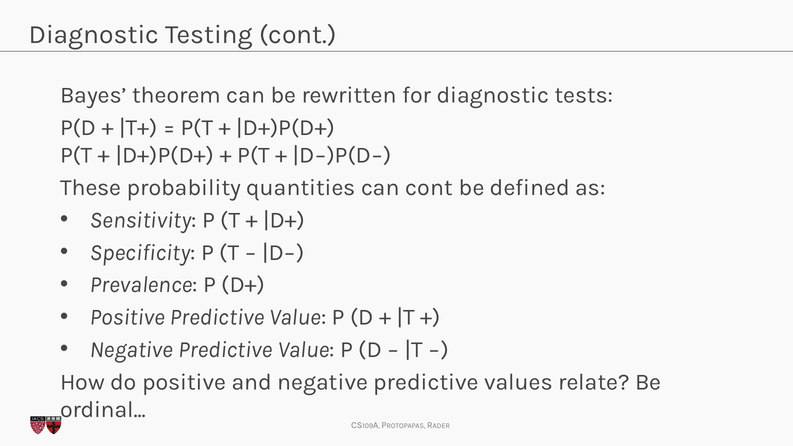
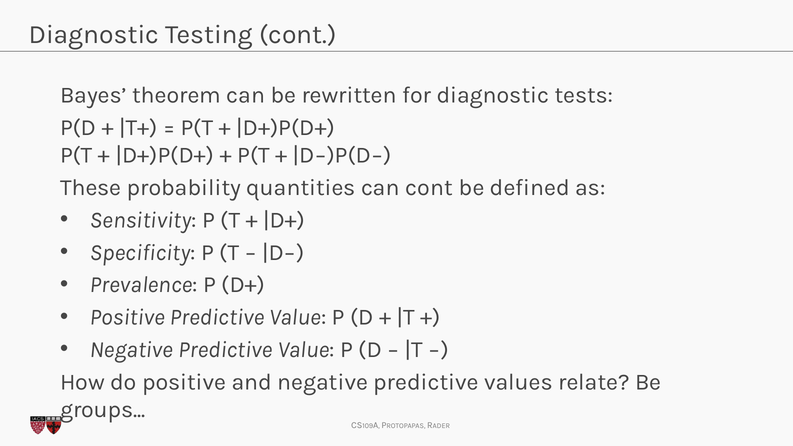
ordinal: ordinal -> groups
